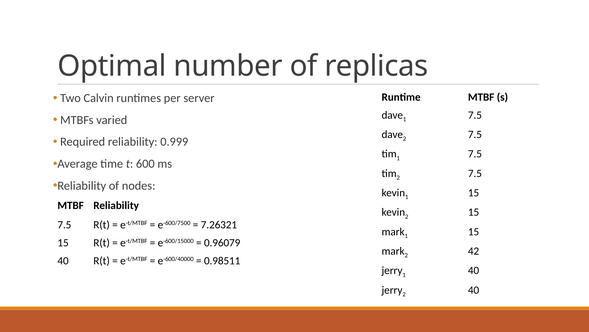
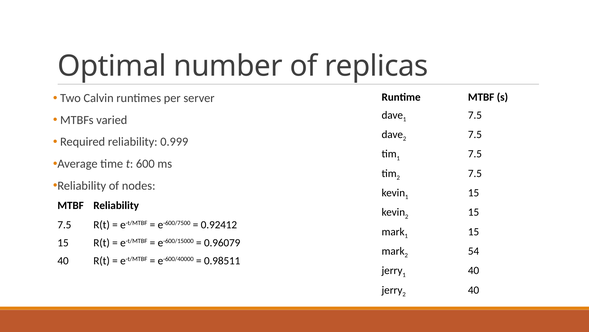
7.26321: 7.26321 -> 0.92412
42: 42 -> 54
